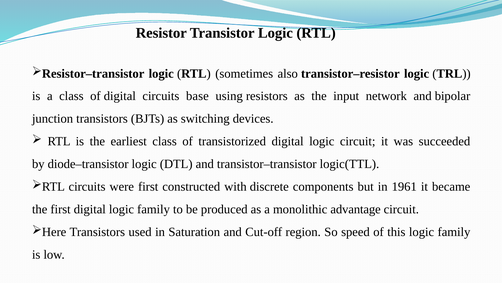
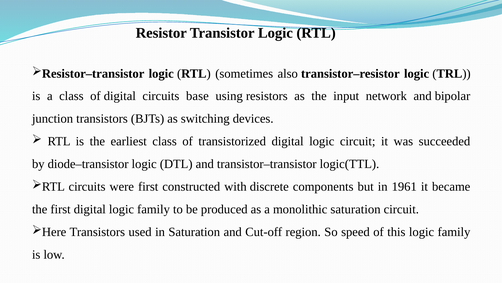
monolithic advantage: advantage -> saturation
